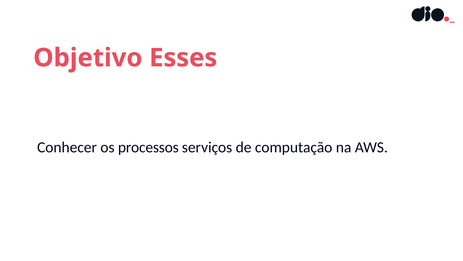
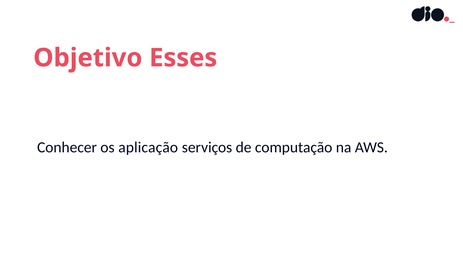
processos: processos -> aplicação
